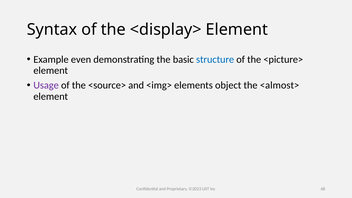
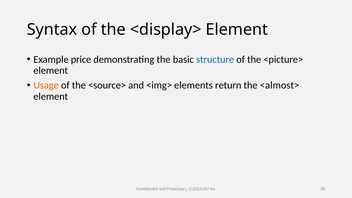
even: even -> price
Usage colour: purple -> orange
object: object -> return
